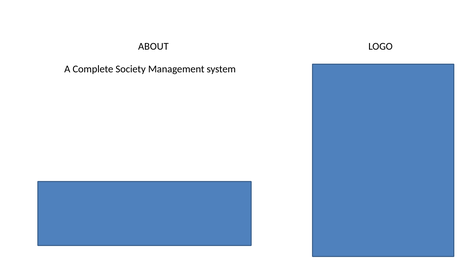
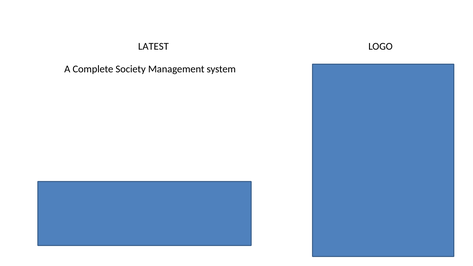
ABOUT: ABOUT -> LATEST
